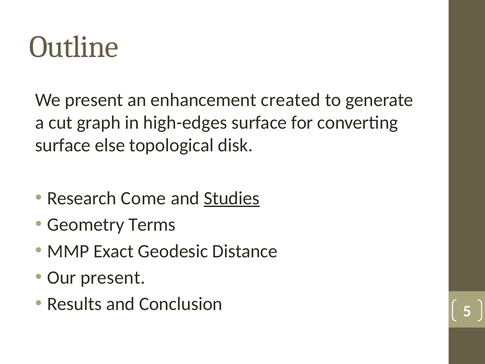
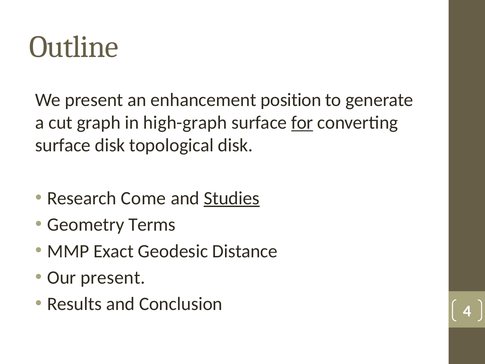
created: created -> position
high-edges: high-edges -> high-graph
for underline: none -> present
surface else: else -> disk
5: 5 -> 4
